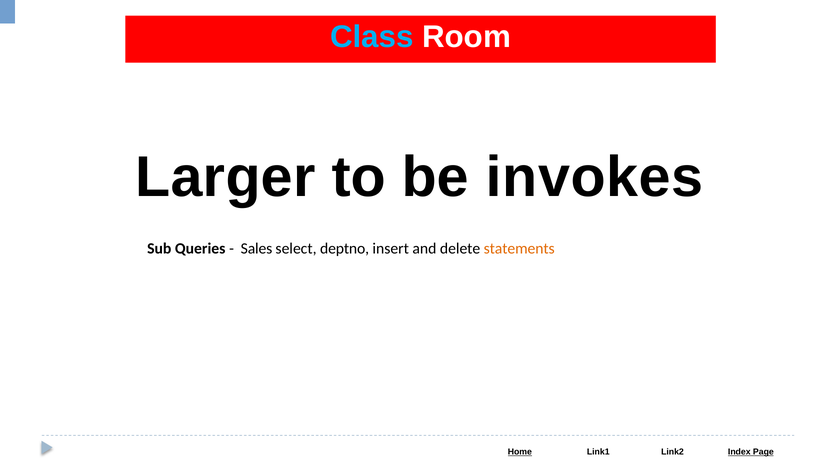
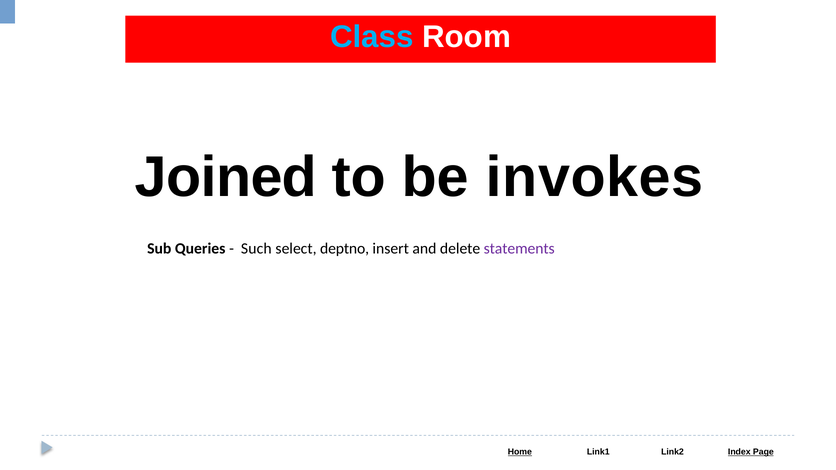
Larger: Larger -> Joined
Sales: Sales -> Such
statements colour: orange -> purple
